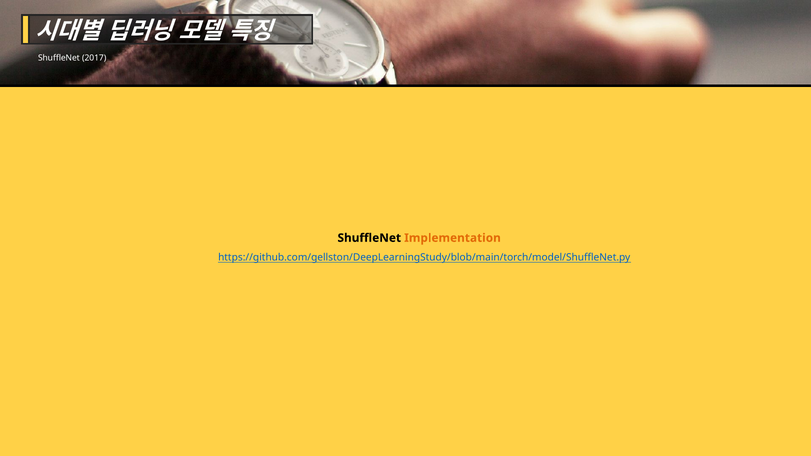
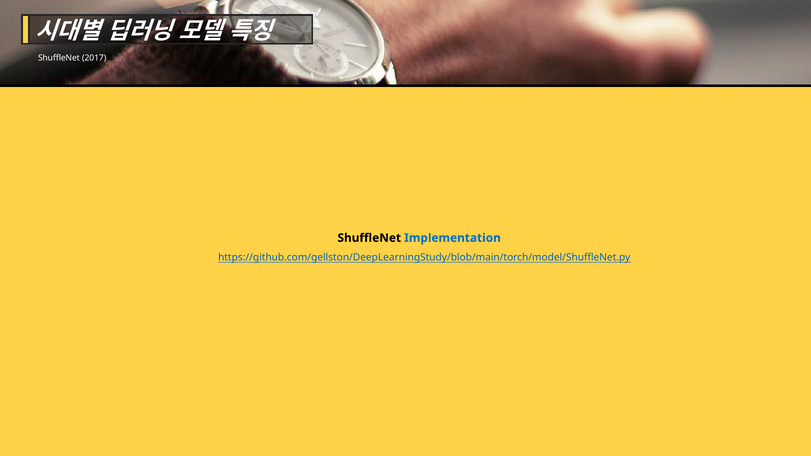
Implementation colour: orange -> blue
